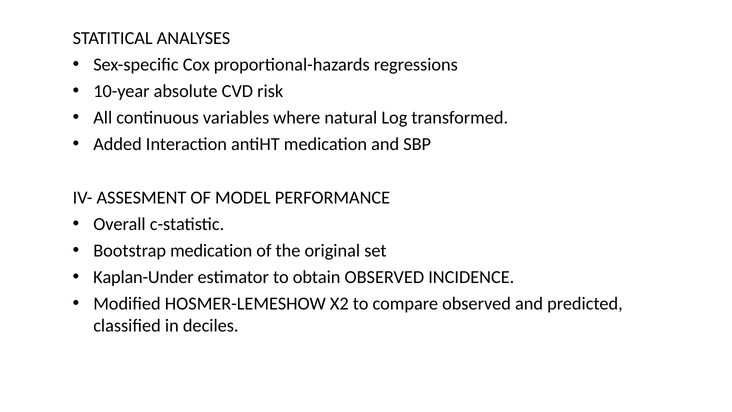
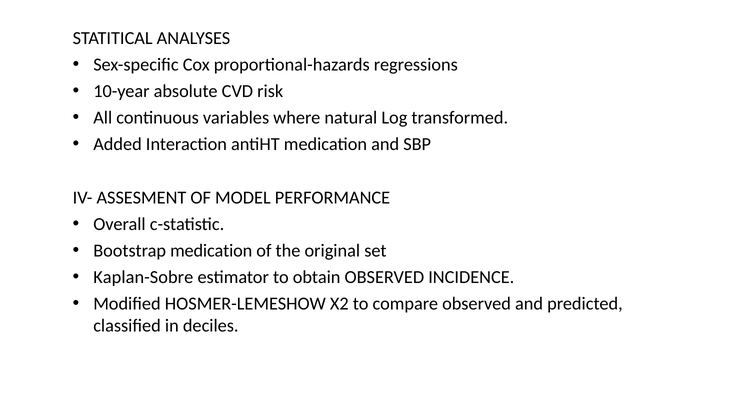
Kaplan-Under: Kaplan-Under -> Kaplan-Sobre
